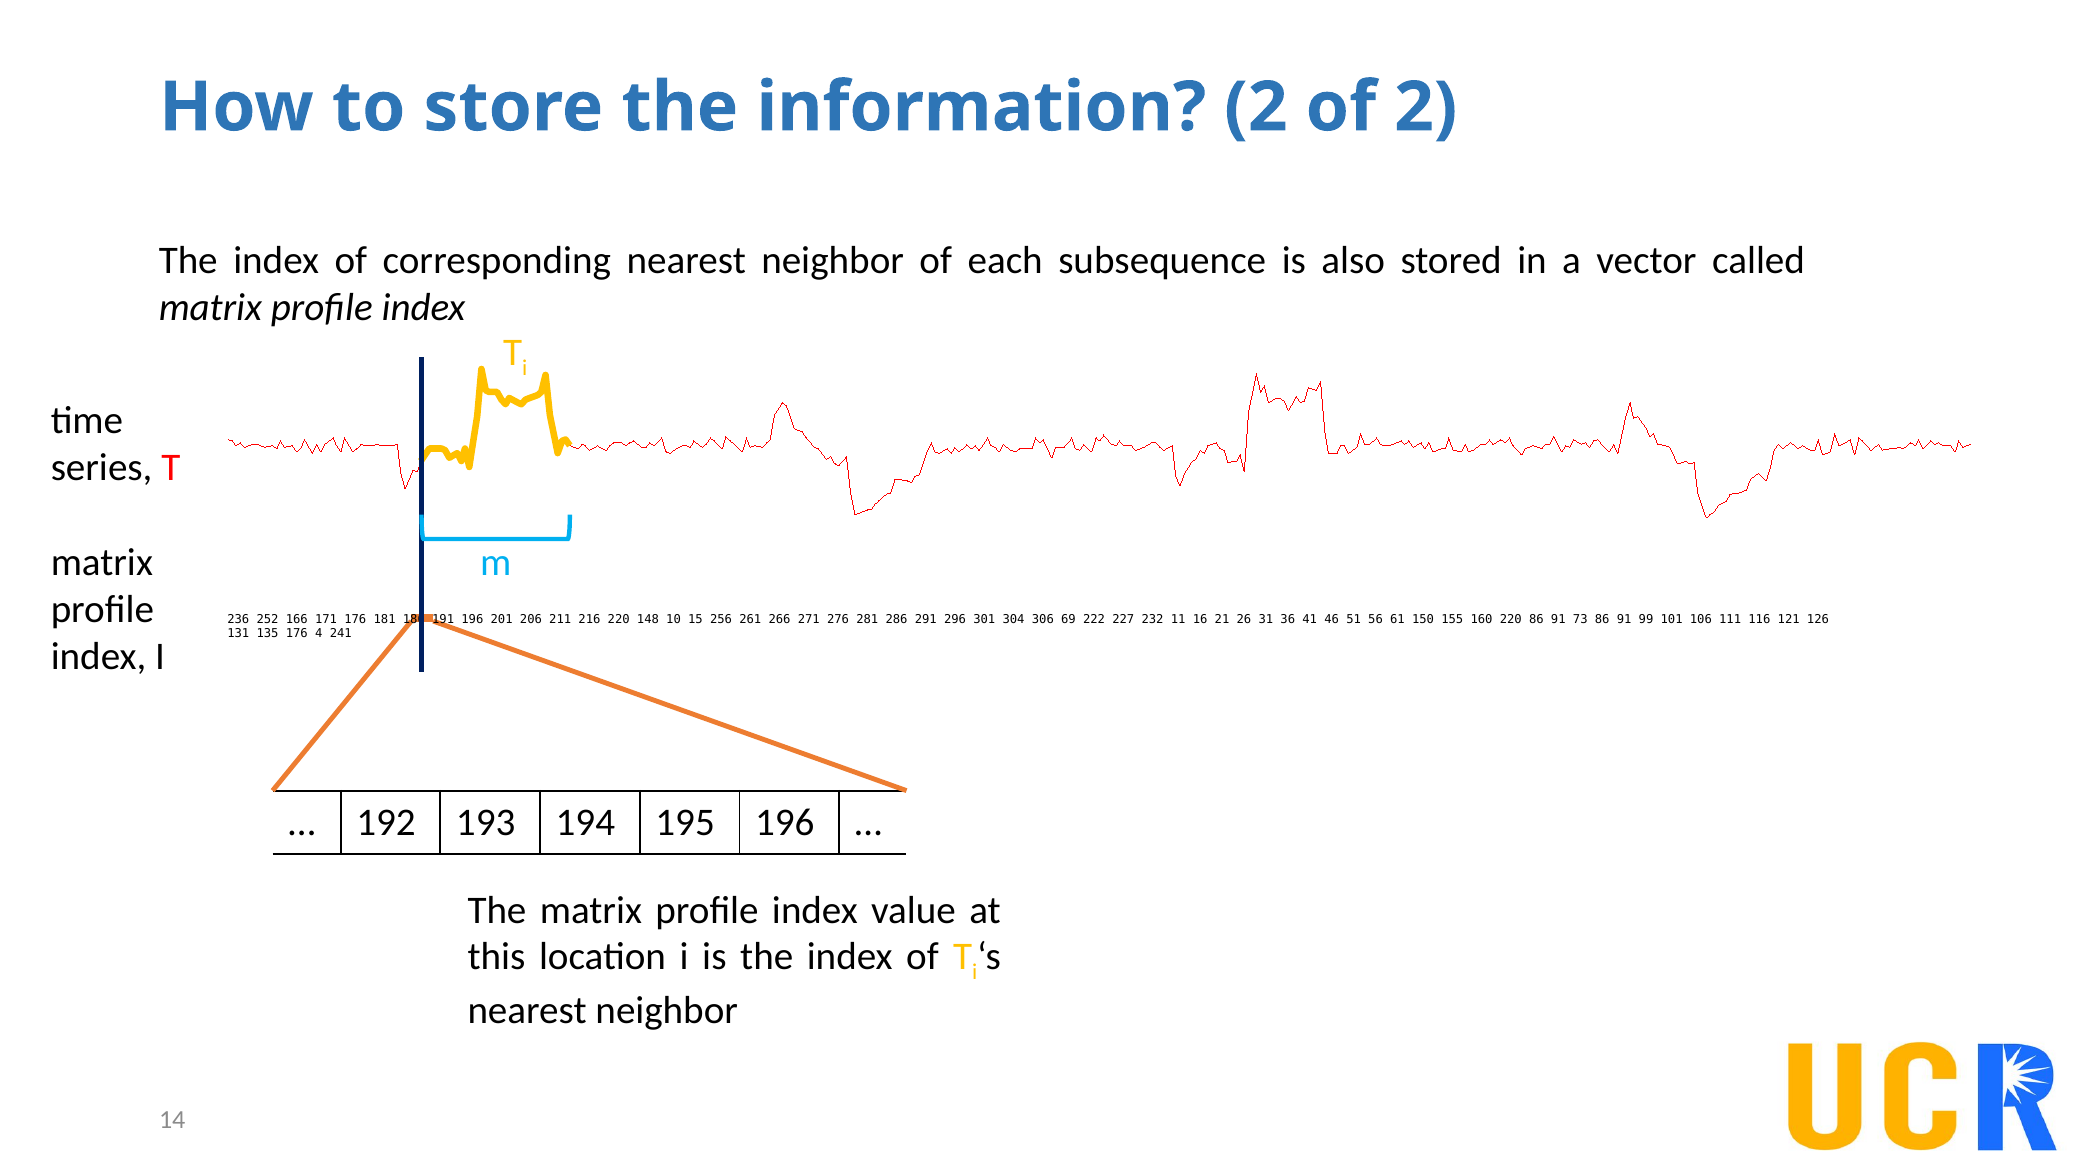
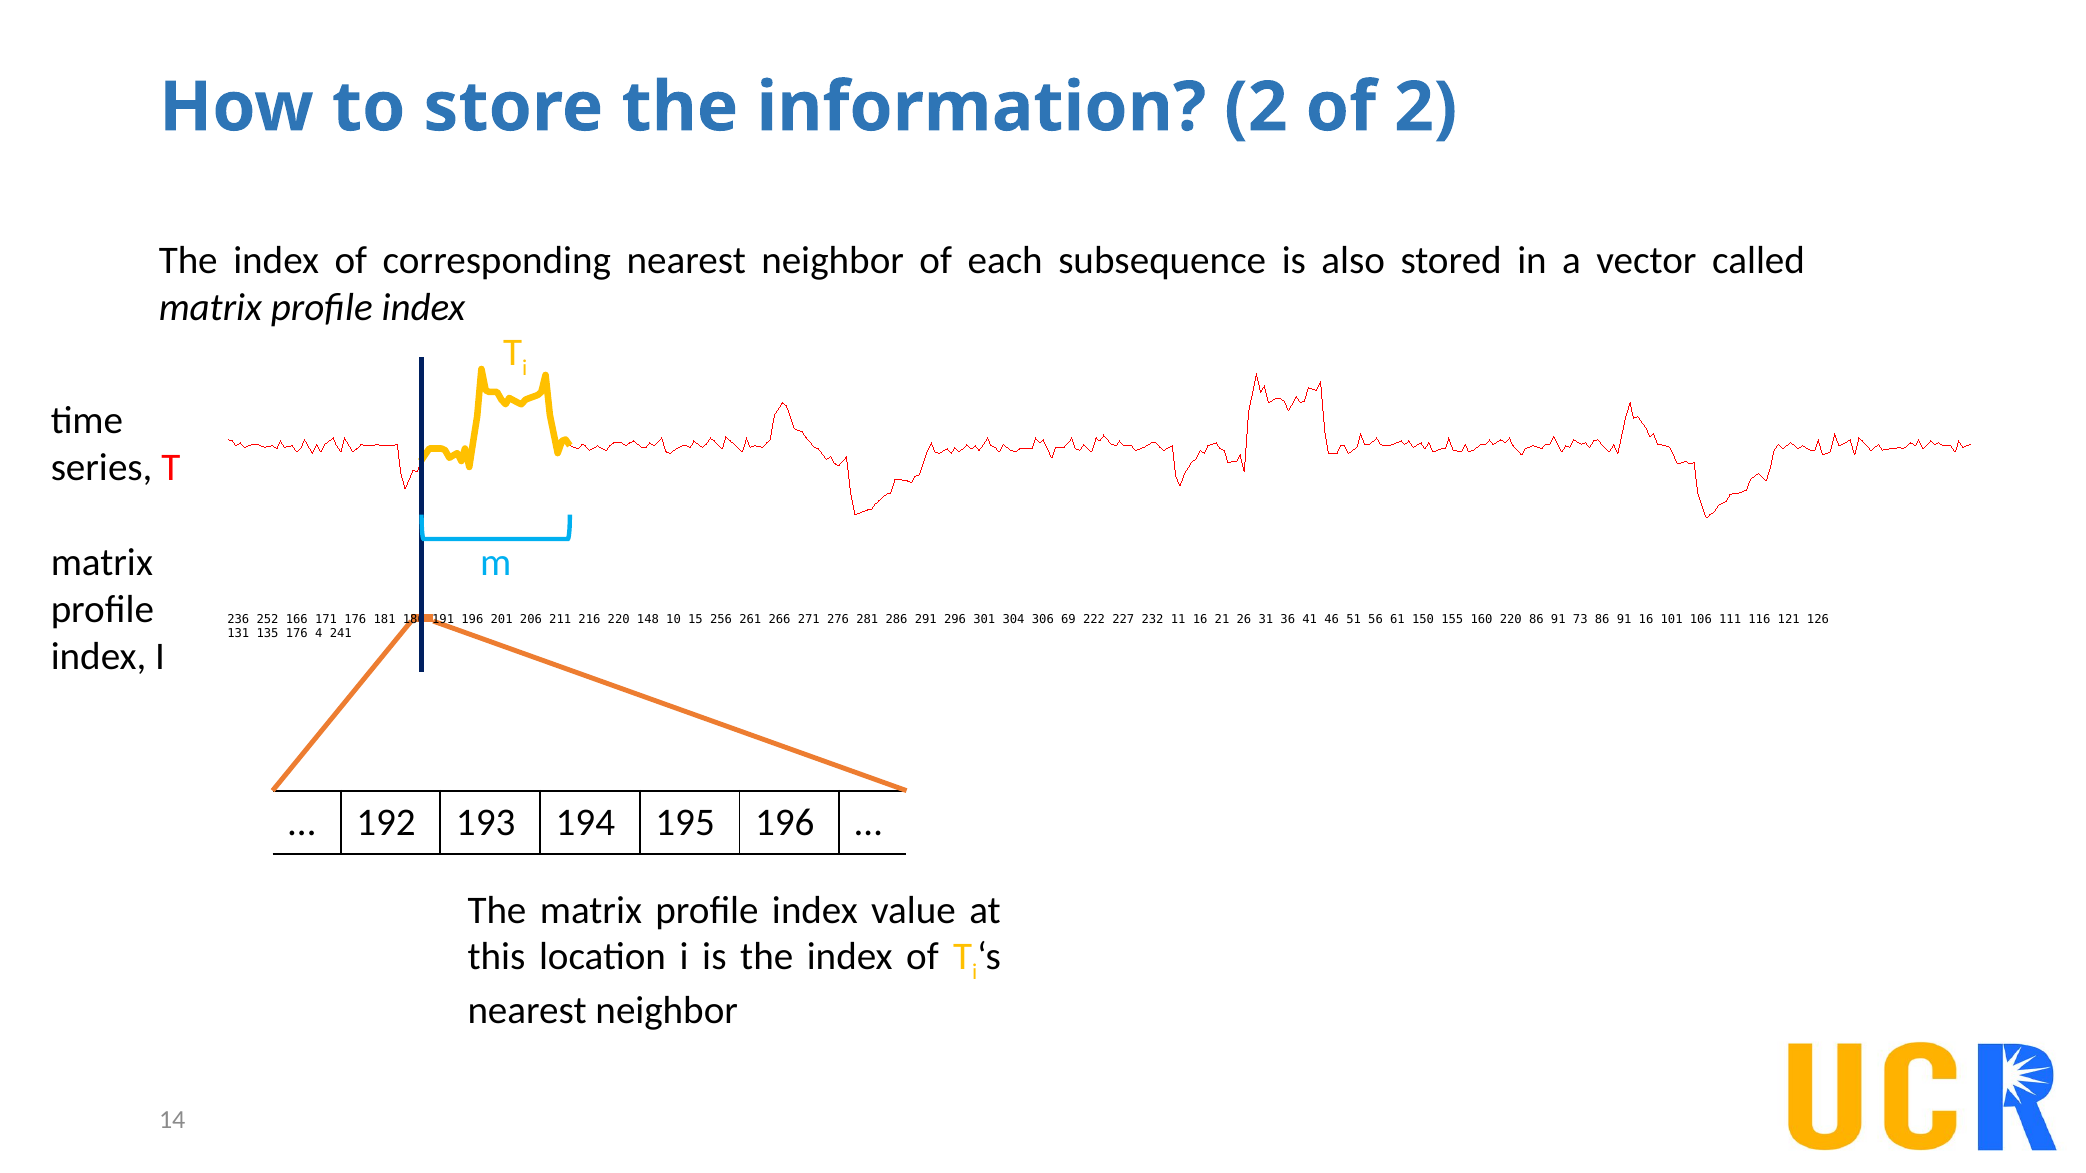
91 99: 99 -> 16
